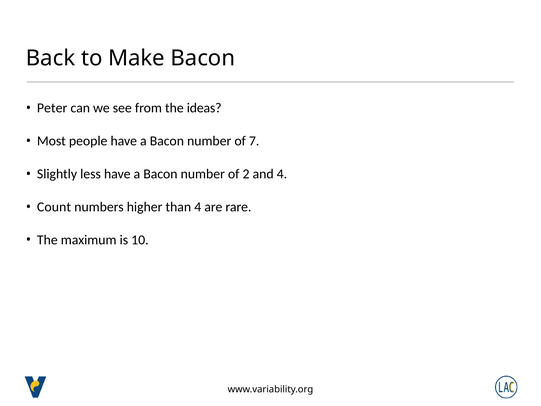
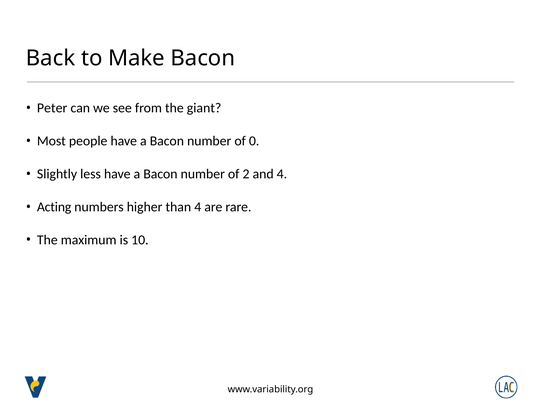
ideas: ideas -> giant
7: 7 -> 0
Count: Count -> Acting
